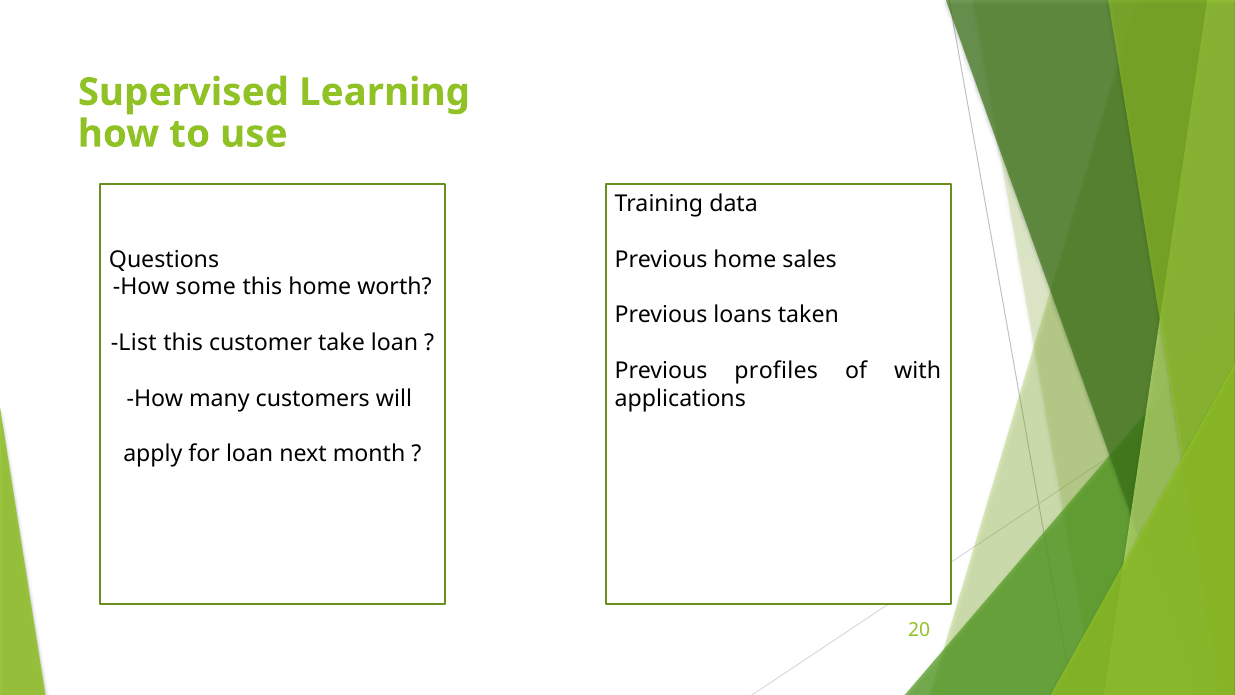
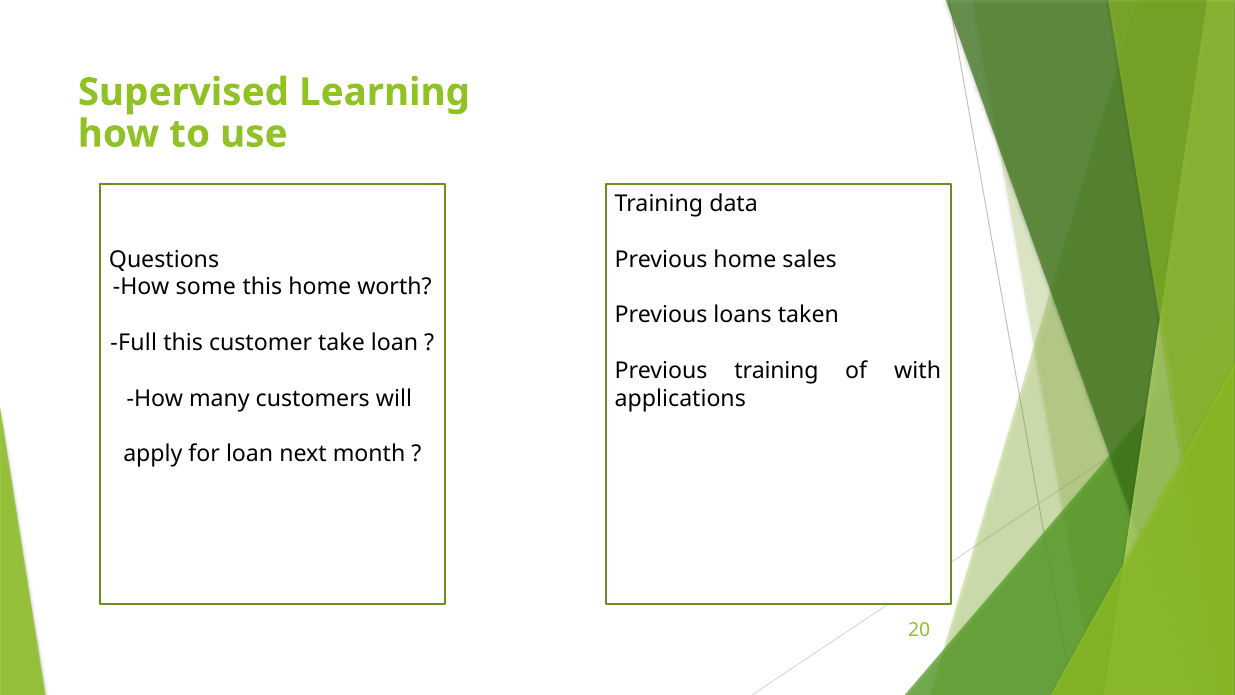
List: List -> Full
Previous profiles: profiles -> training
